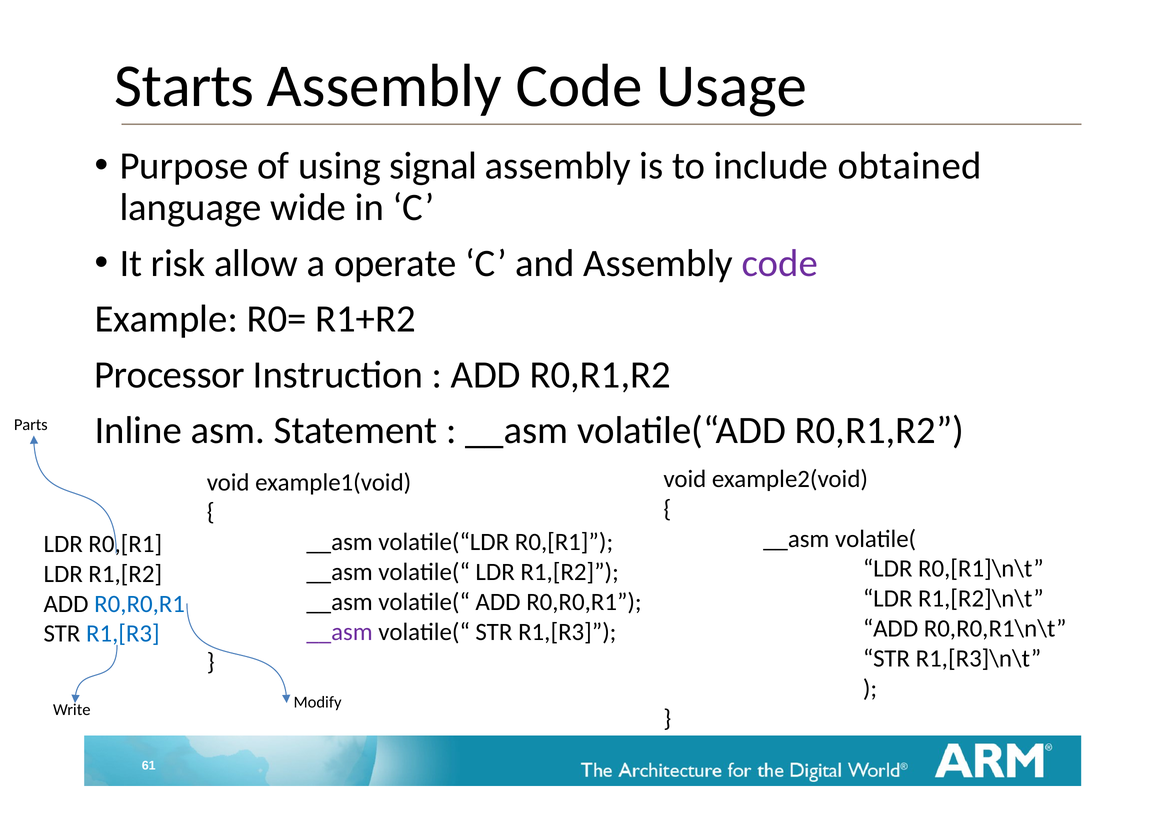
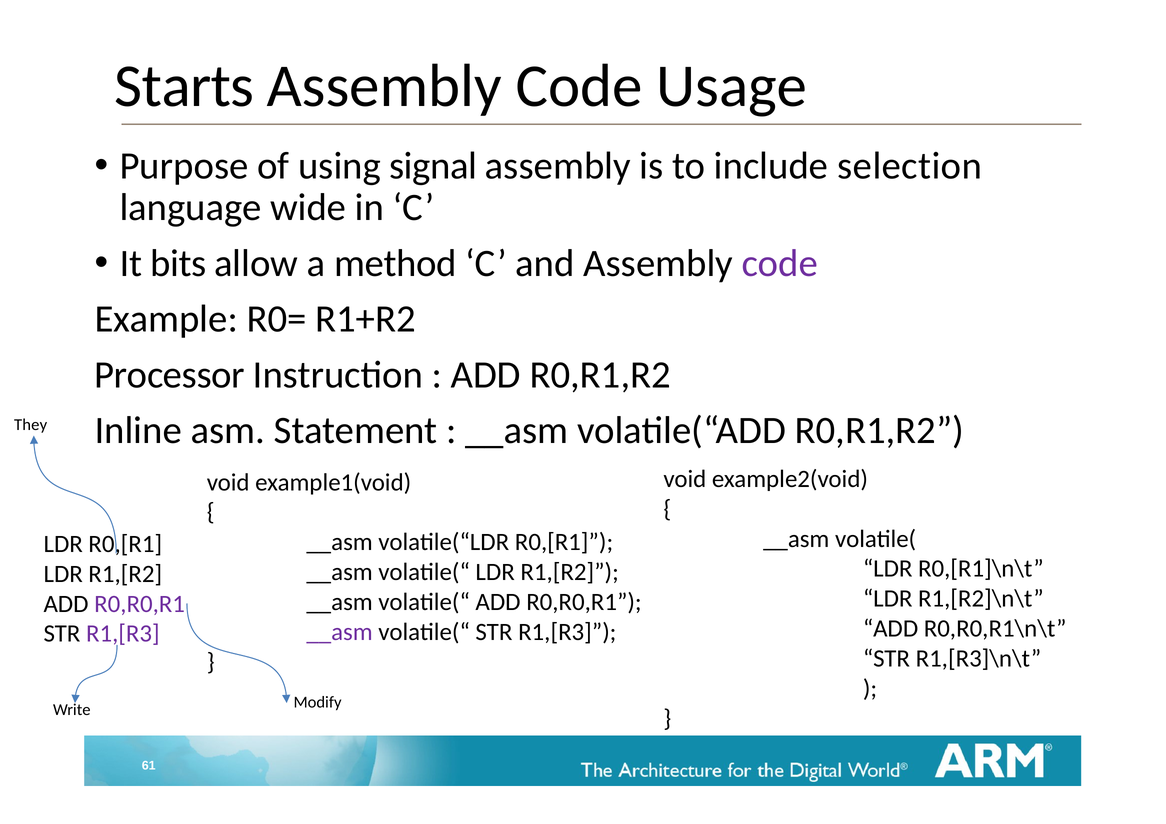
obtained: obtained -> selection
risk: risk -> bits
operate: operate -> method
Parts: Parts -> They
R0,R0,R1 at (140, 604) colour: blue -> purple
R1,[R3 at (123, 634) colour: blue -> purple
